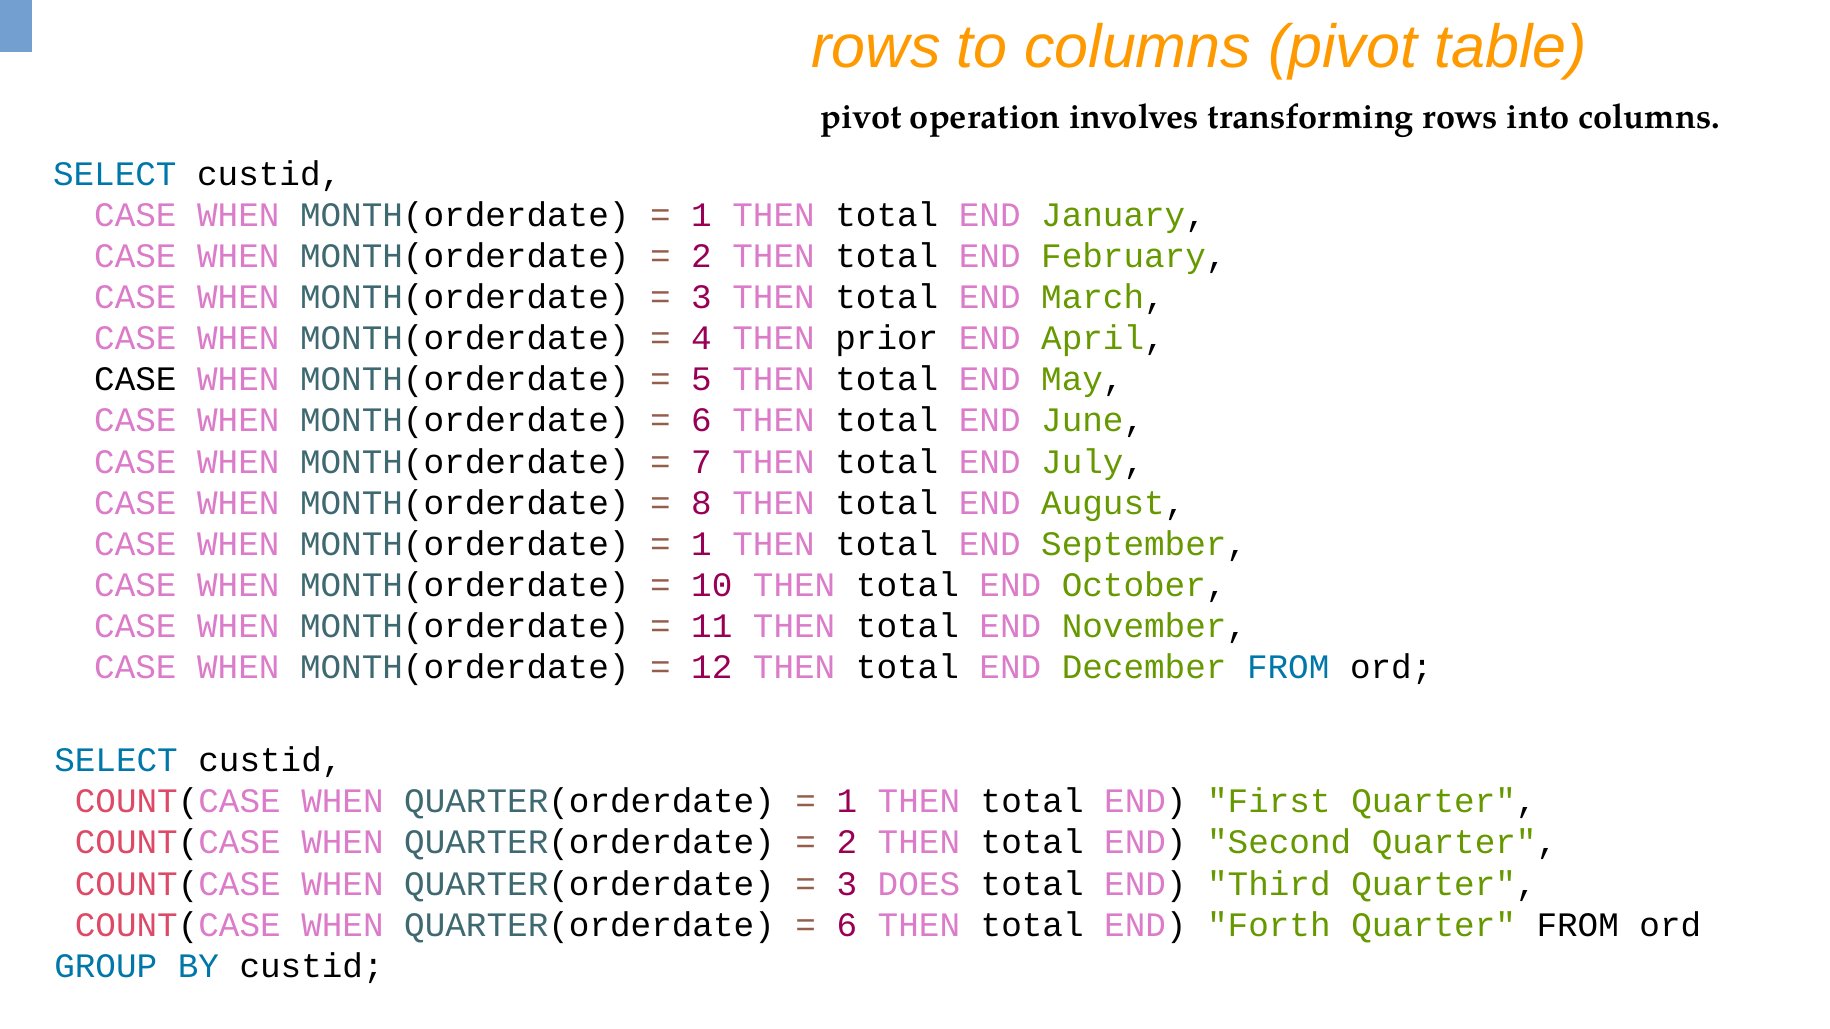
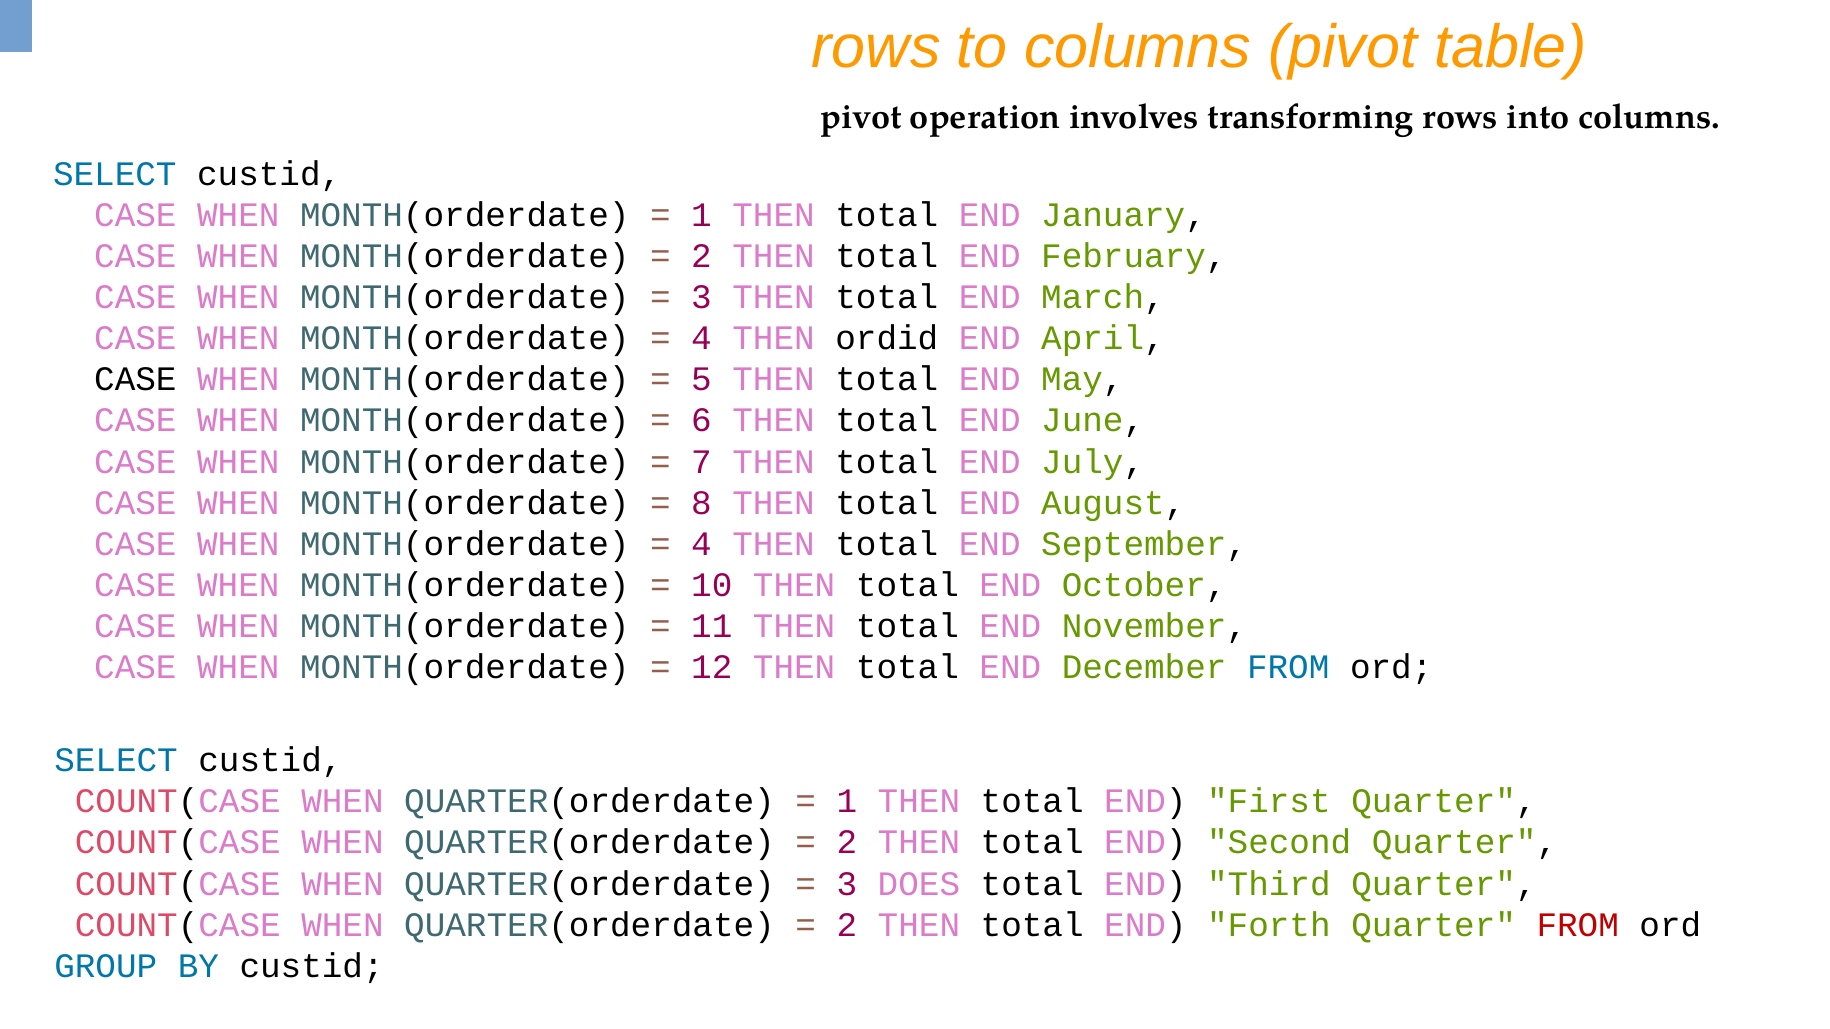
prior: prior -> ordid
1 at (702, 544): 1 -> 4
6 at (847, 925): 6 -> 2
FROM at (1578, 925) colour: black -> red
